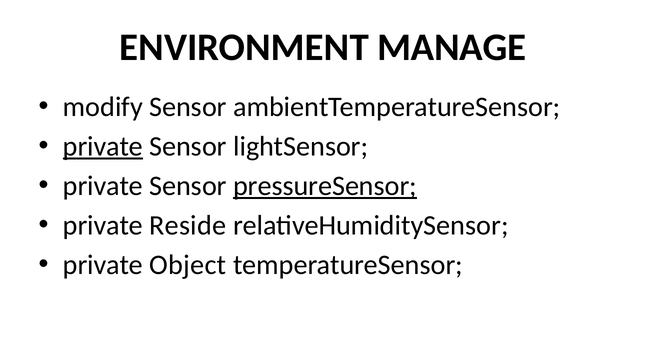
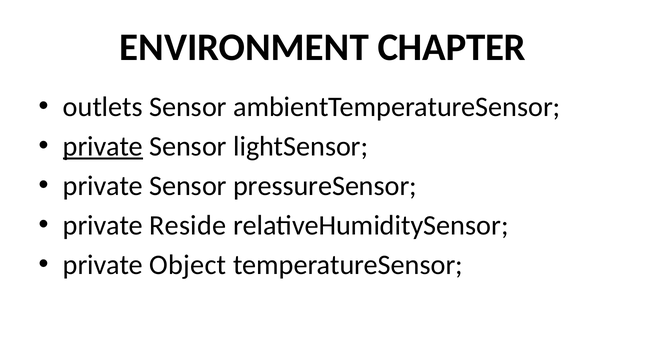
MANAGE: MANAGE -> CHAPTER
modify: modify -> outlets
pressureSensor underline: present -> none
